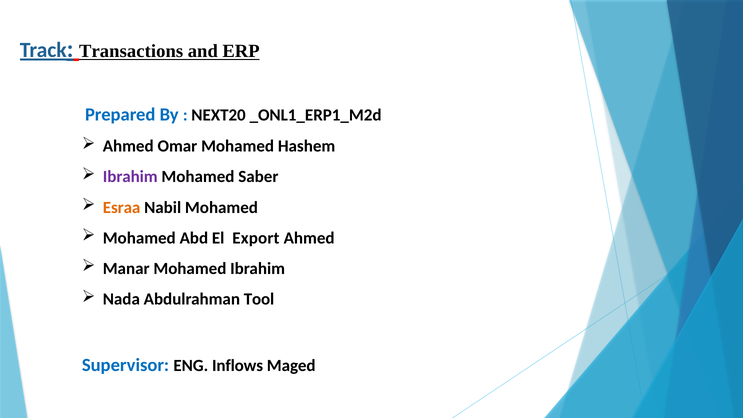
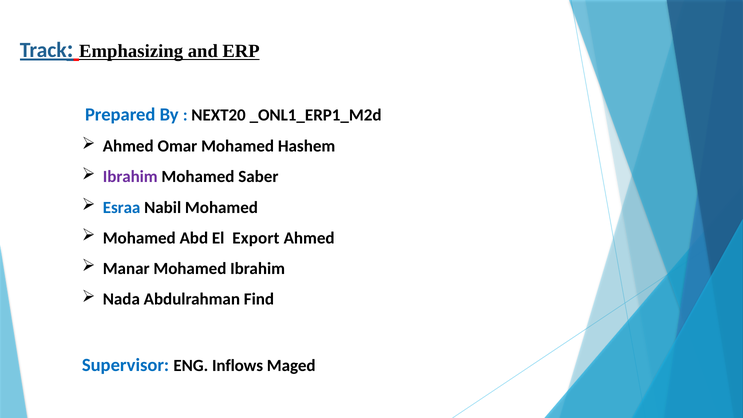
Transactions: Transactions -> Emphasizing
Esraa colour: orange -> blue
Tool: Tool -> Find
